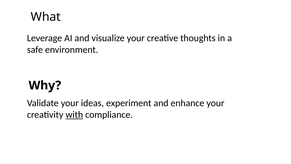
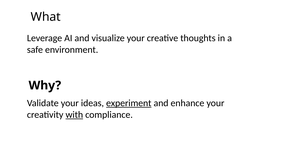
experiment underline: none -> present
